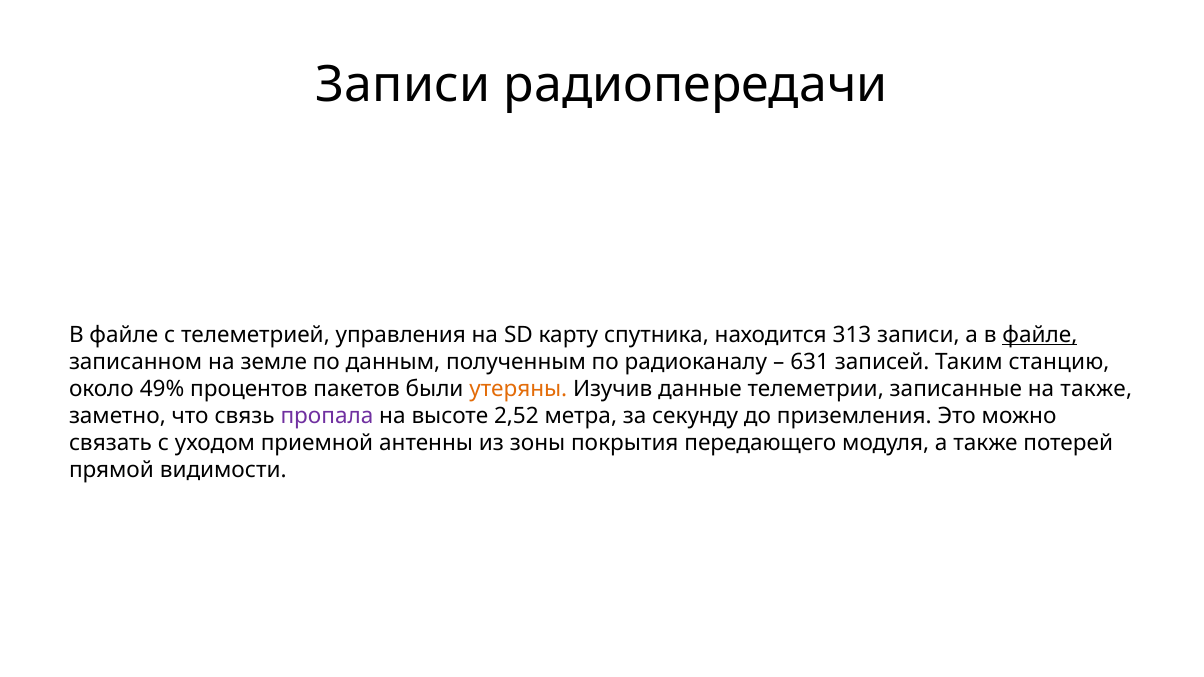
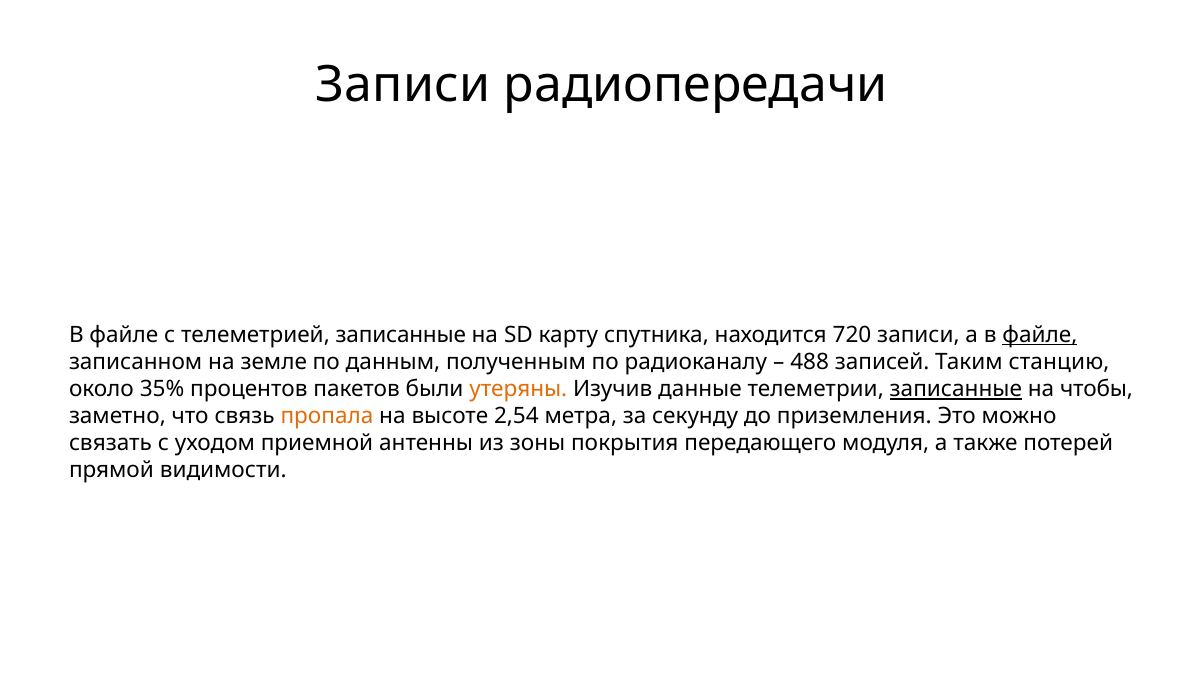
телеметрией управления: управления -> записанные
313: 313 -> 720
631: 631 -> 488
49%: 49% -> 35%
записанные at (956, 389) underline: none -> present
на также: также -> чтобы
пропала colour: purple -> orange
2,52: 2,52 -> 2,54
